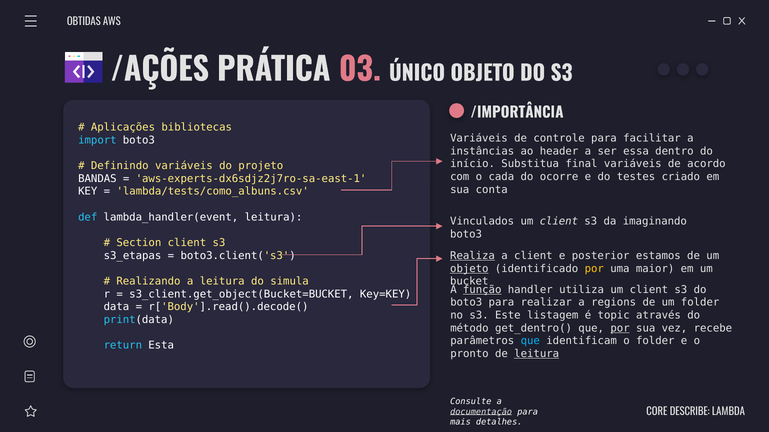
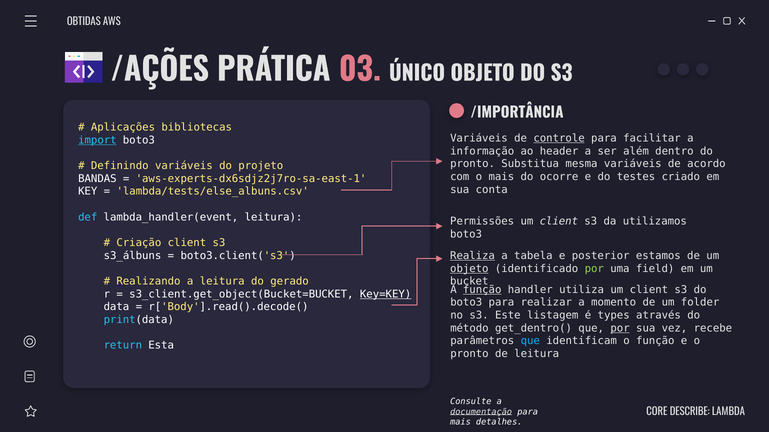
controle underline: none -> present
import underline: none -> present
instâncias: instâncias -> informação
essa: essa -> além
início at (473, 164): início -> pronto
final: final -> mesma
o cada: cada -> mais
lambda/tests/como_albuns.csv: lambda/tests/como_albuns.csv -> lambda/tests/else_albuns.csv
Vinculados: Vinculados -> Permissões
imaginando: imaginando -> utilizamos
Section: Section -> Criação
s3_etapas: s3_etapas -> s3_álbuns
a client: client -> tabela
por at (594, 269) colour: yellow -> light green
maior: maior -> field
simula: simula -> gerado
Key=KEY underline: none -> present
regions: regions -> momento
topic: topic -> types
o folder: folder -> função
leitura at (537, 354) underline: present -> none
